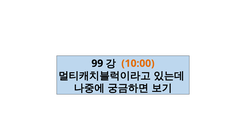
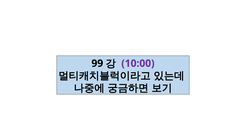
10:00 colour: orange -> purple
